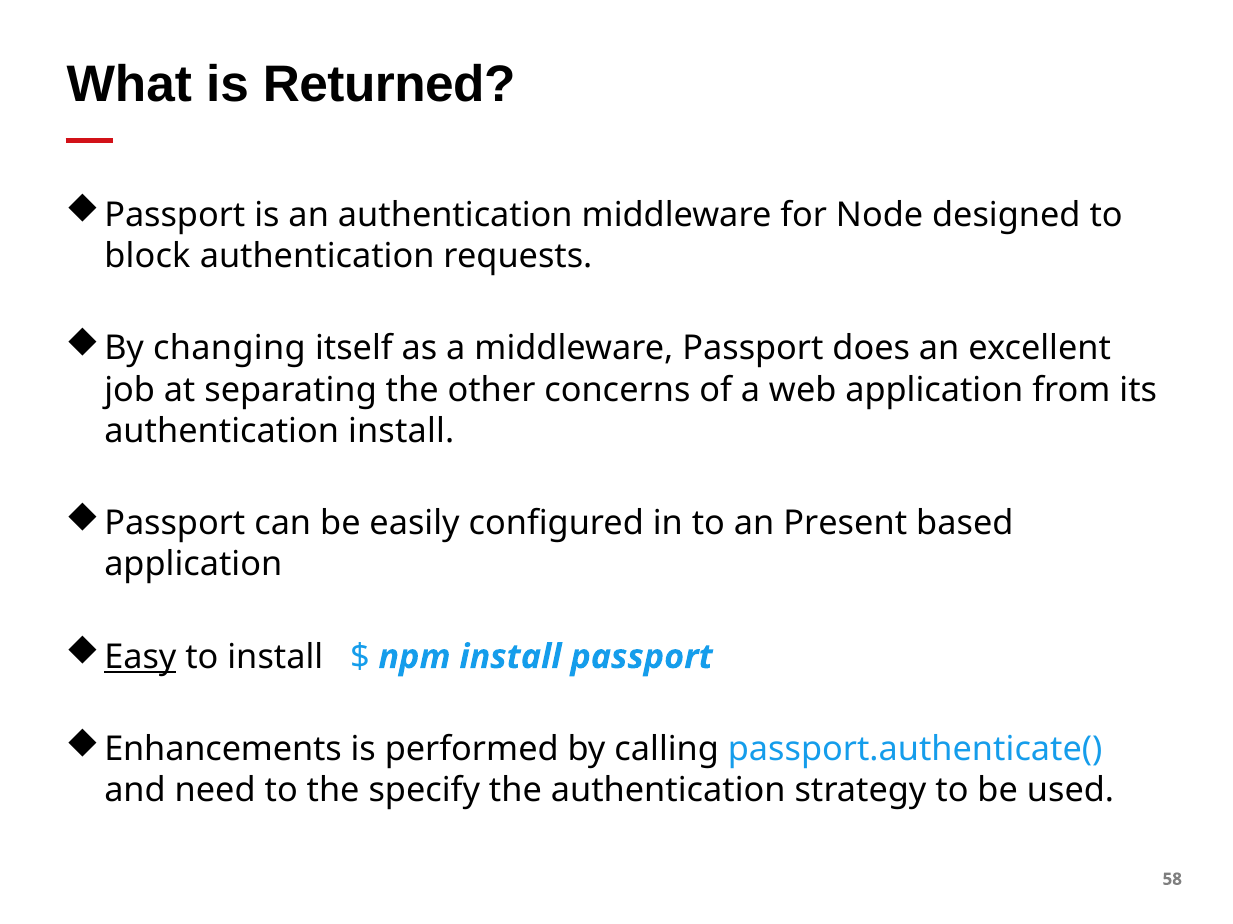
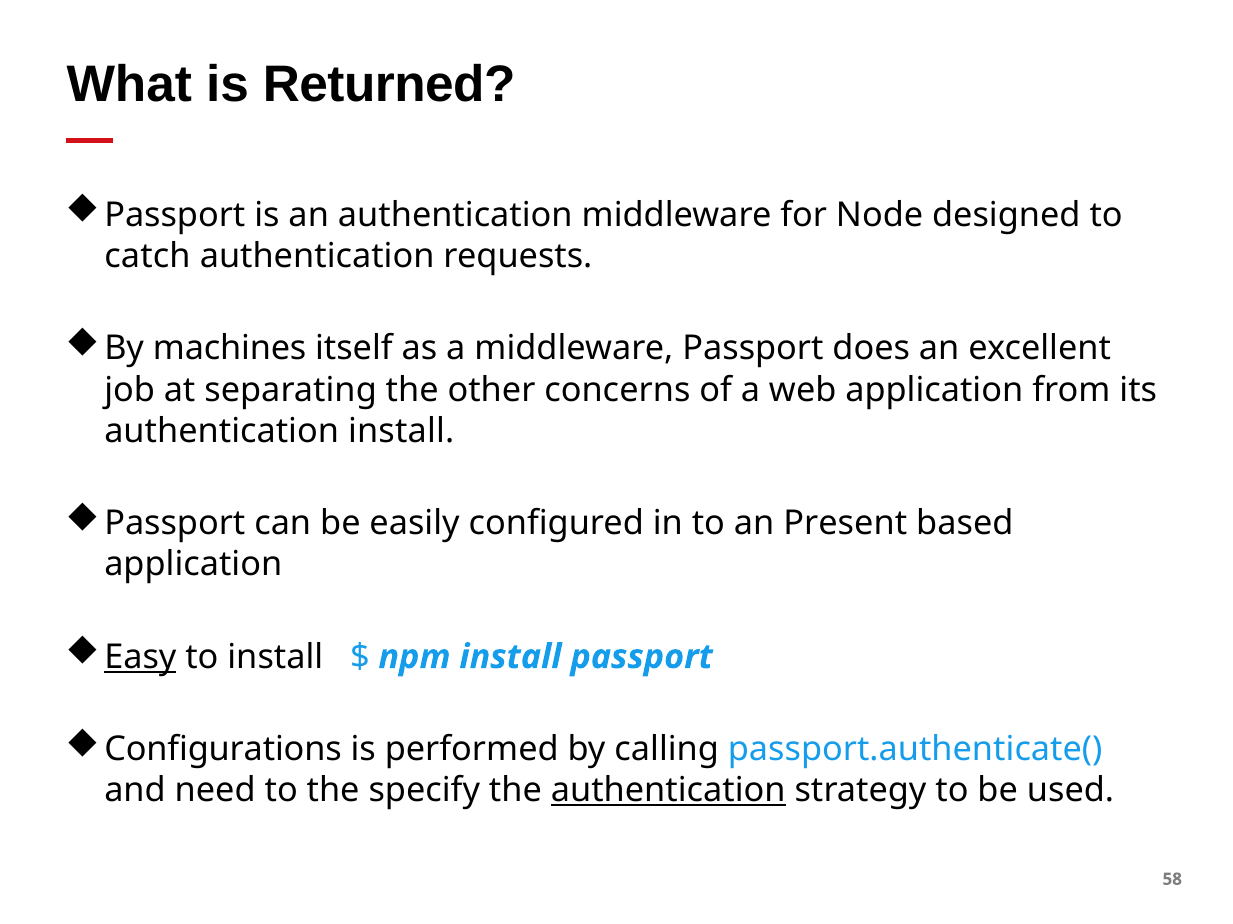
block: block -> catch
changing: changing -> machines
Enhancements: Enhancements -> Configurations
authentication at (668, 791) underline: none -> present
